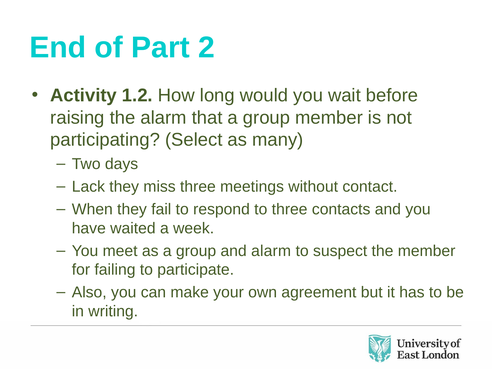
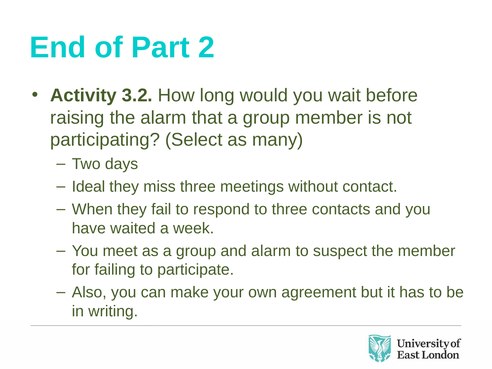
1.2: 1.2 -> 3.2
Lack: Lack -> Ideal
